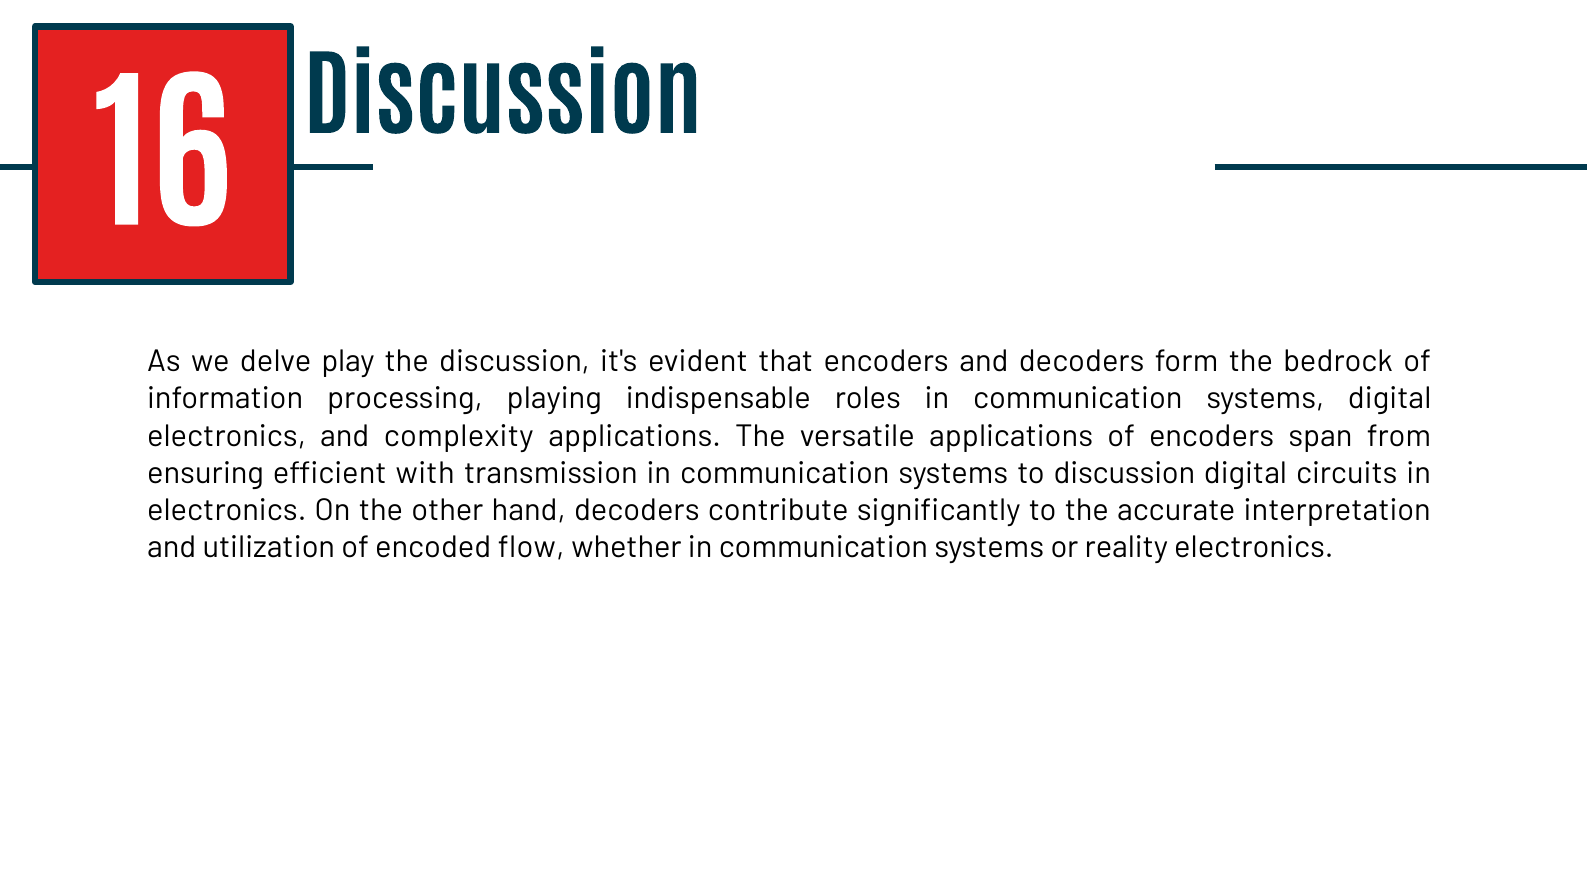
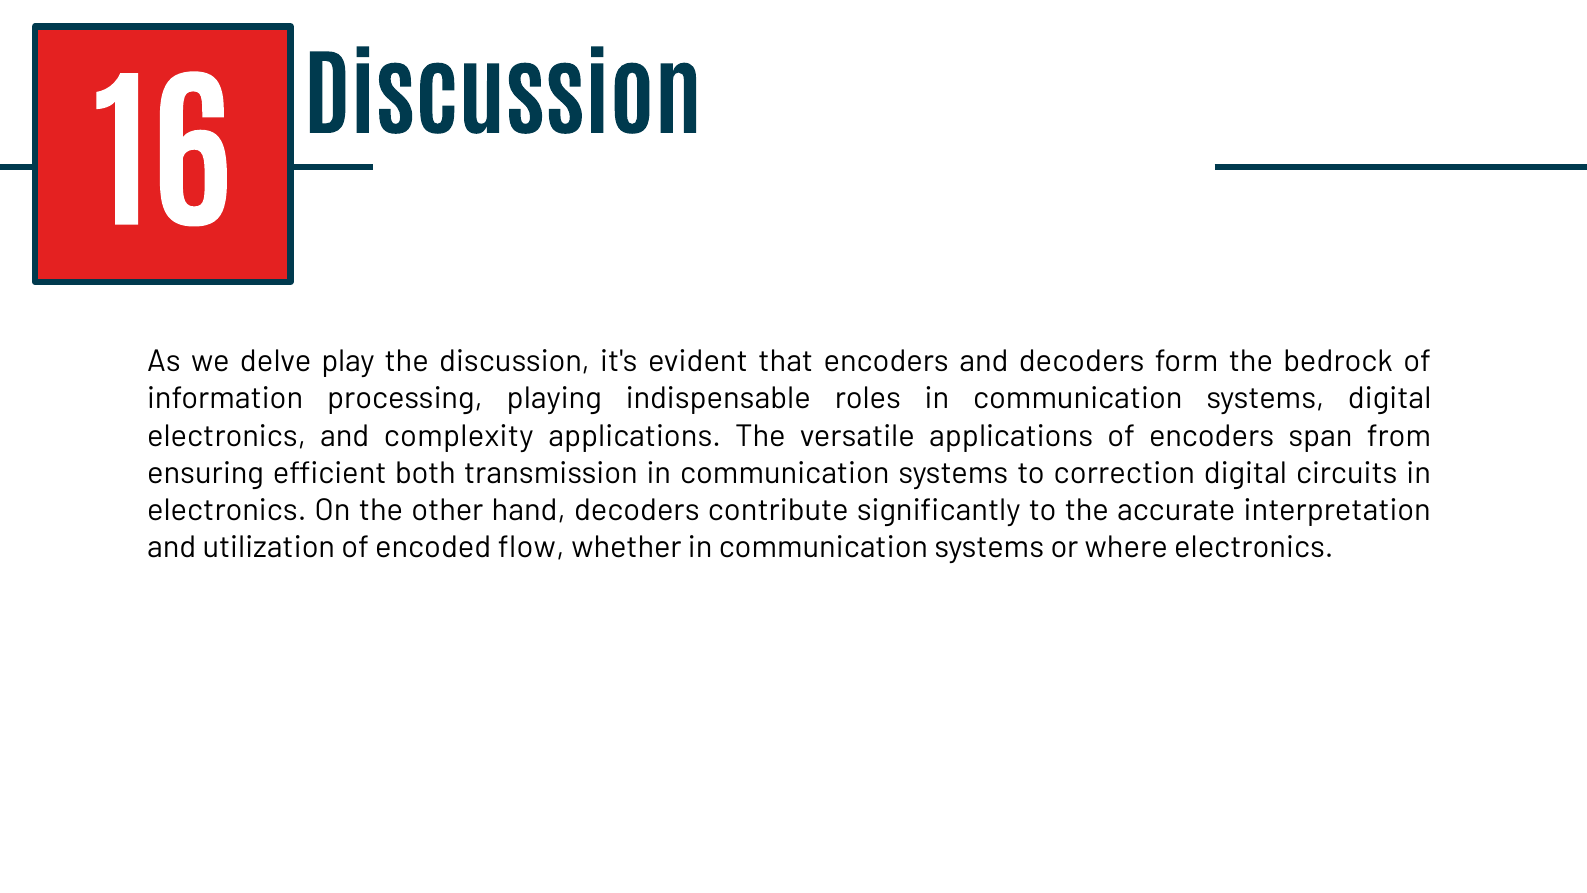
with: with -> both
to discussion: discussion -> correction
reality: reality -> where
